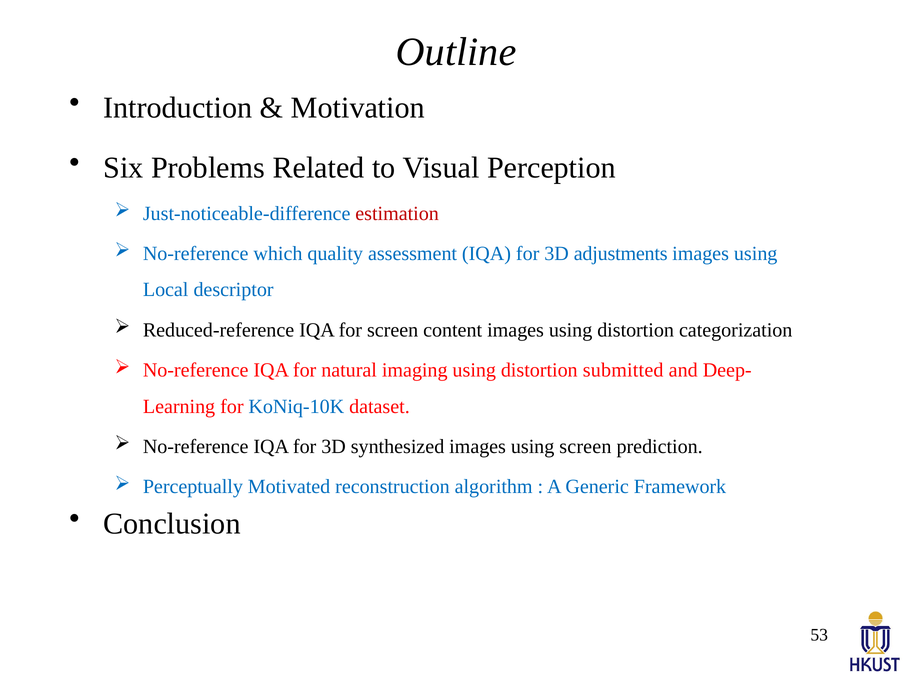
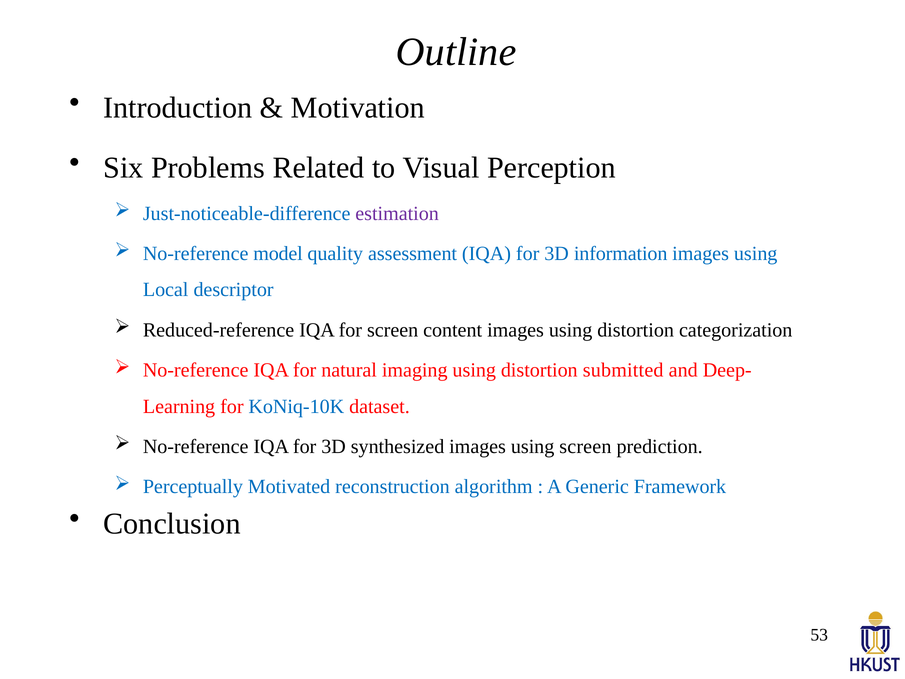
estimation colour: red -> purple
which: which -> model
adjustments: adjustments -> information
